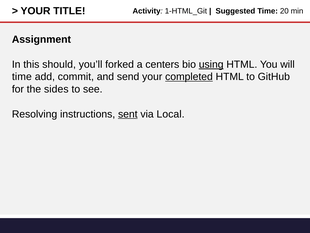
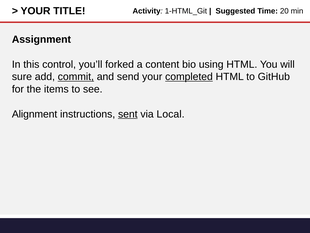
should: should -> control
centers: centers -> content
using underline: present -> none
time at (22, 77): time -> sure
commit underline: none -> present
sides: sides -> items
Resolving: Resolving -> Alignment
